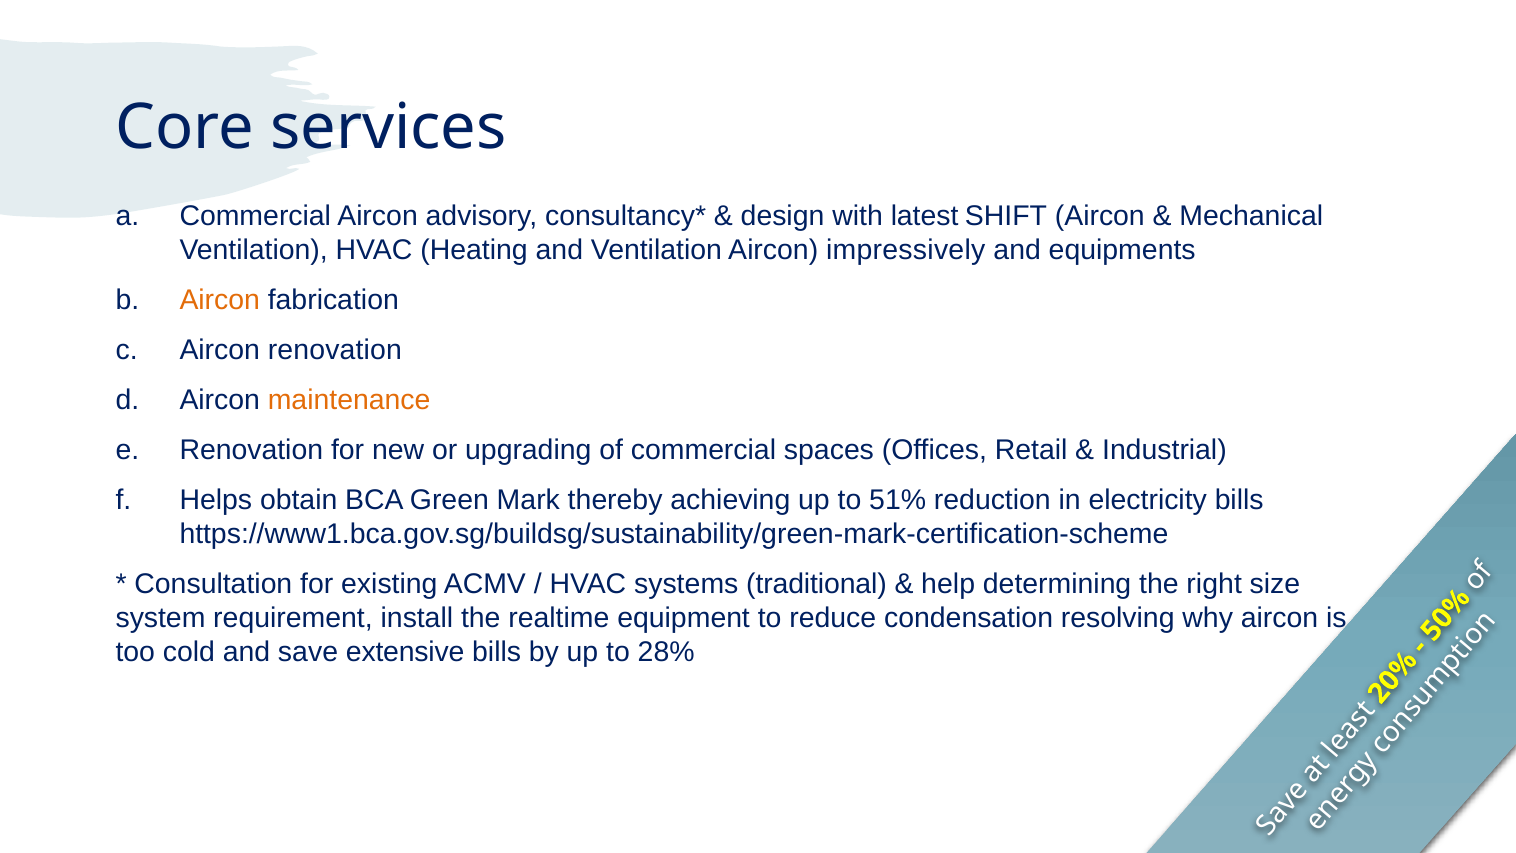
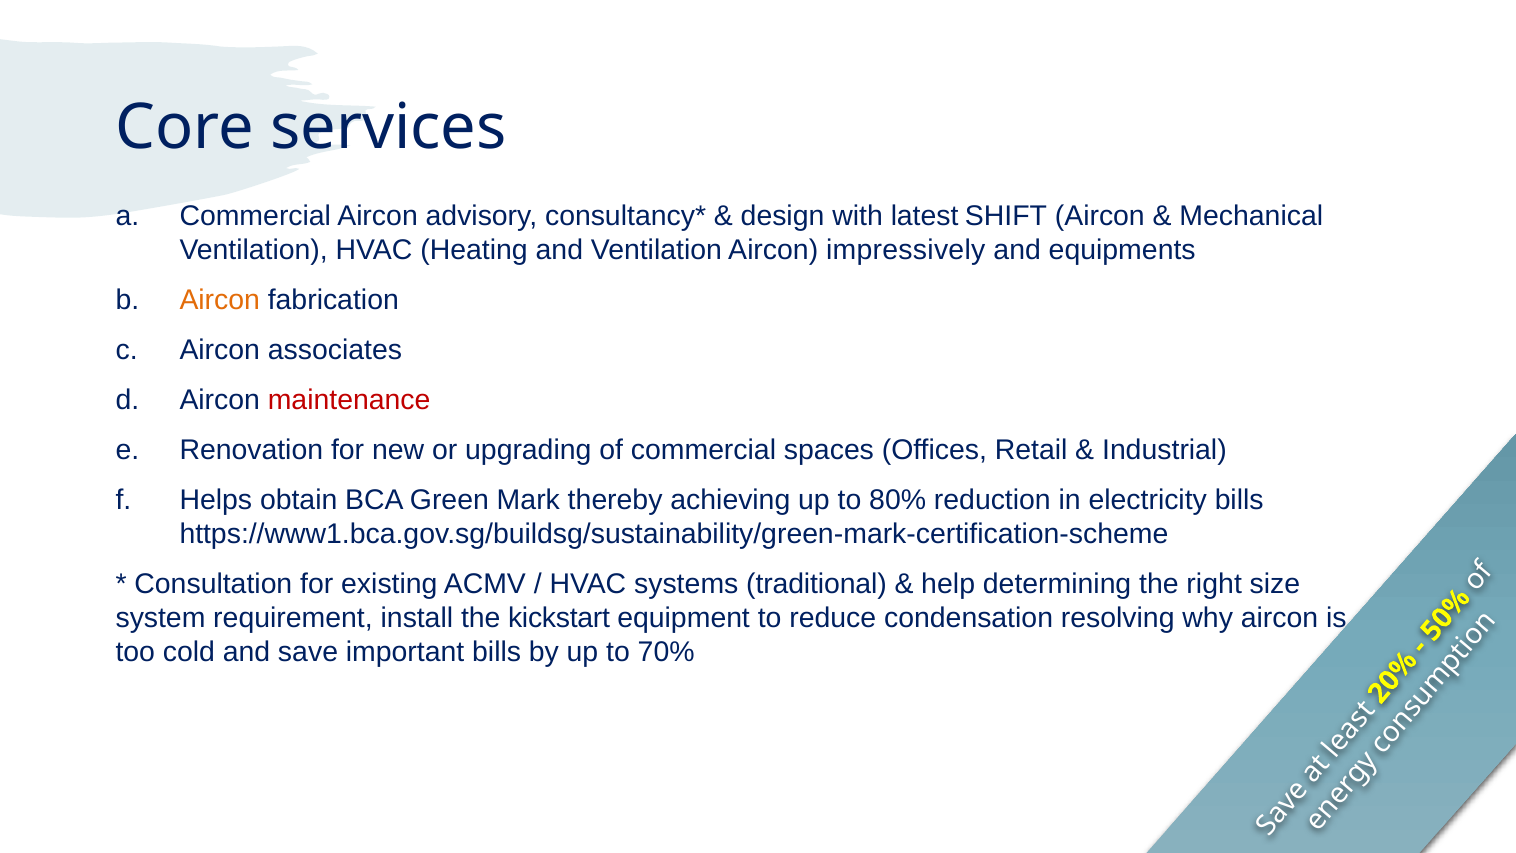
Aircon renovation: renovation -> associates
maintenance colour: orange -> red
51%: 51% -> 80%
realtime: realtime -> kickstart
extensive: extensive -> important
28%: 28% -> 70%
